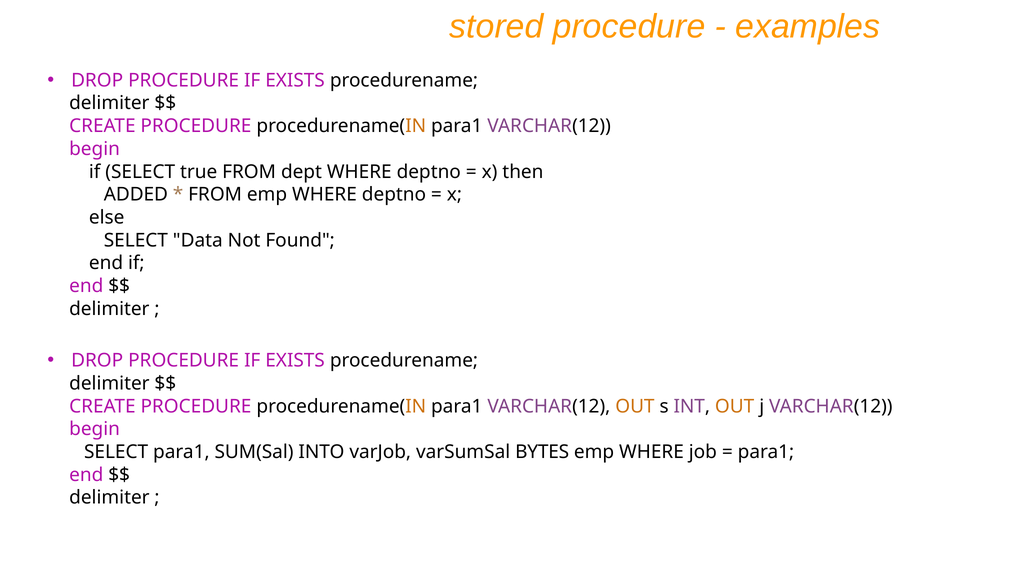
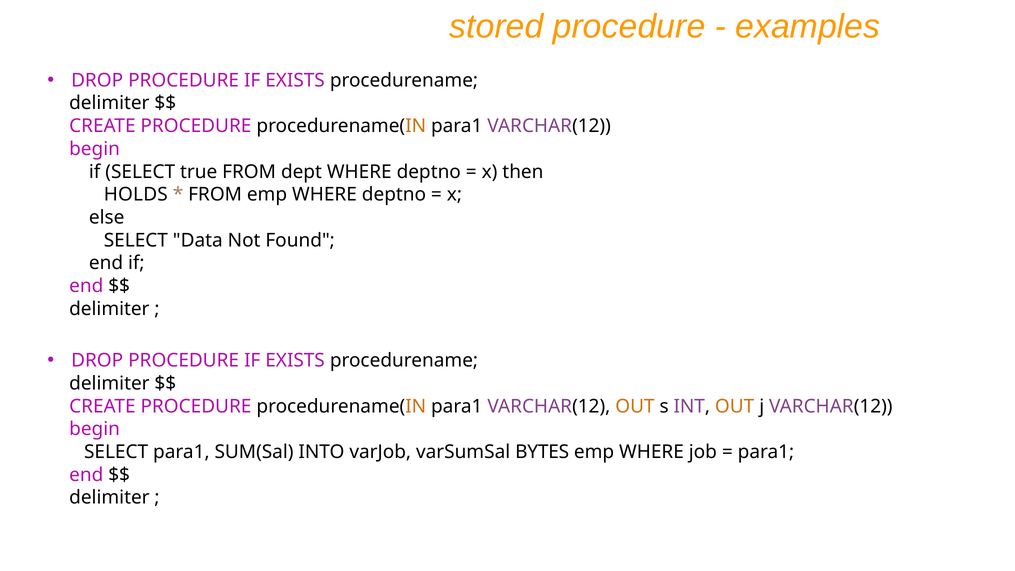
ADDED: ADDED -> HOLDS
